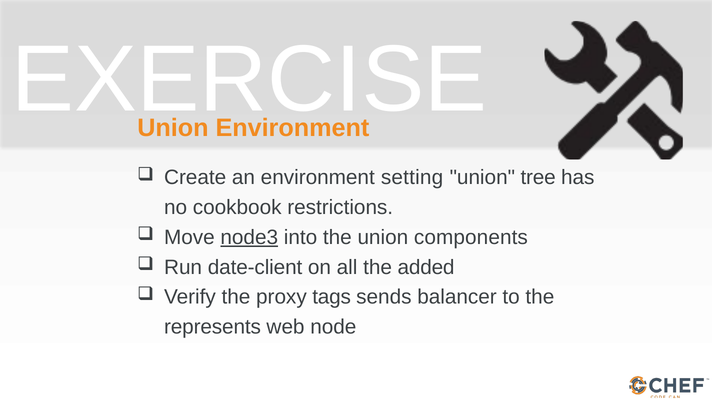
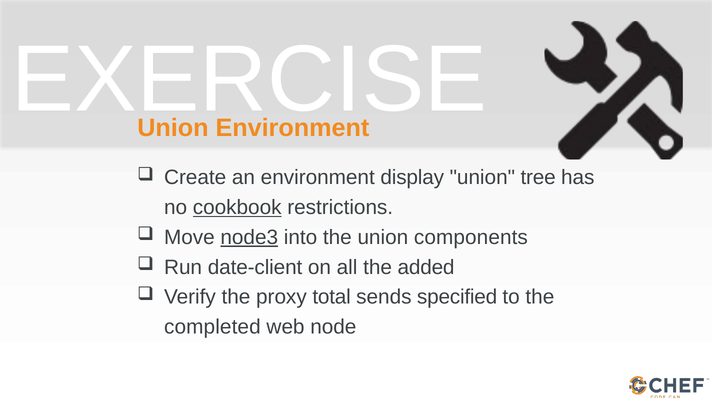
setting: setting -> display
cookbook underline: none -> present
tags: tags -> total
balancer: balancer -> specified
represents: represents -> completed
